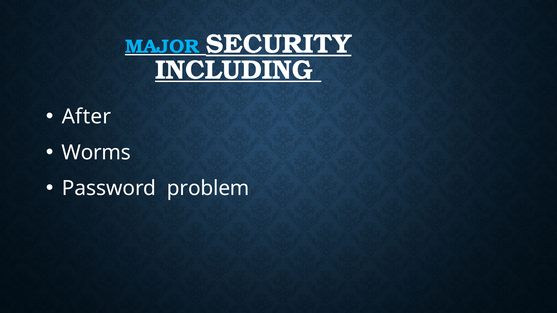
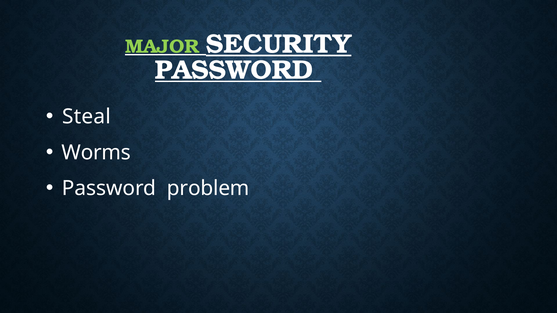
MAJOR colour: light blue -> light green
INCLUDING at (234, 70): INCLUDING -> PASSWORD
After: After -> Steal
